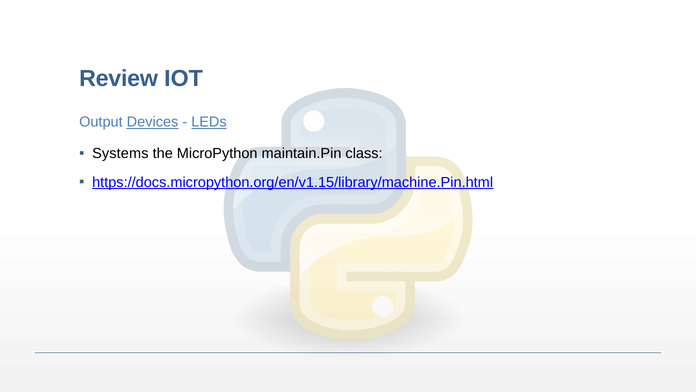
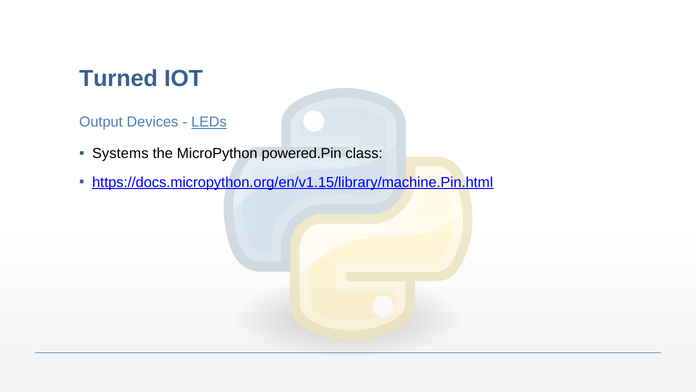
Review: Review -> Turned
Devices underline: present -> none
maintain.Pin: maintain.Pin -> powered.Pin
